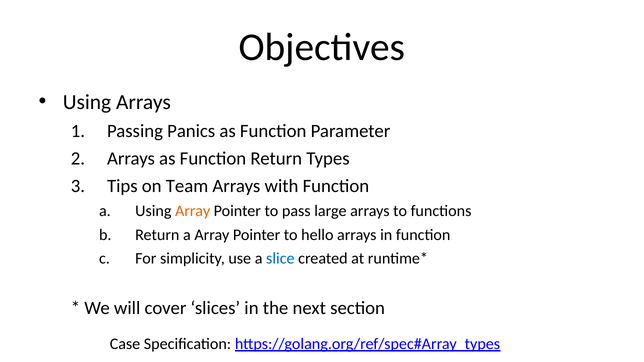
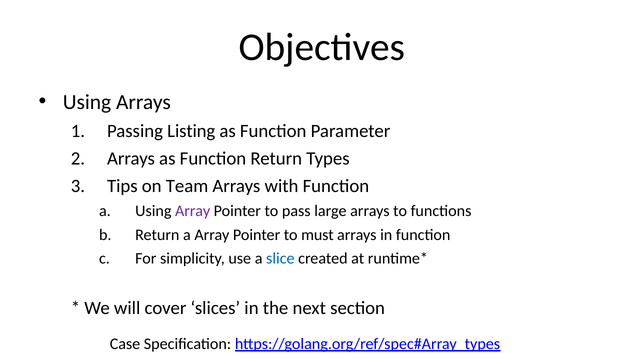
Panics: Panics -> Listing
Array at (193, 211) colour: orange -> purple
hello: hello -> must
